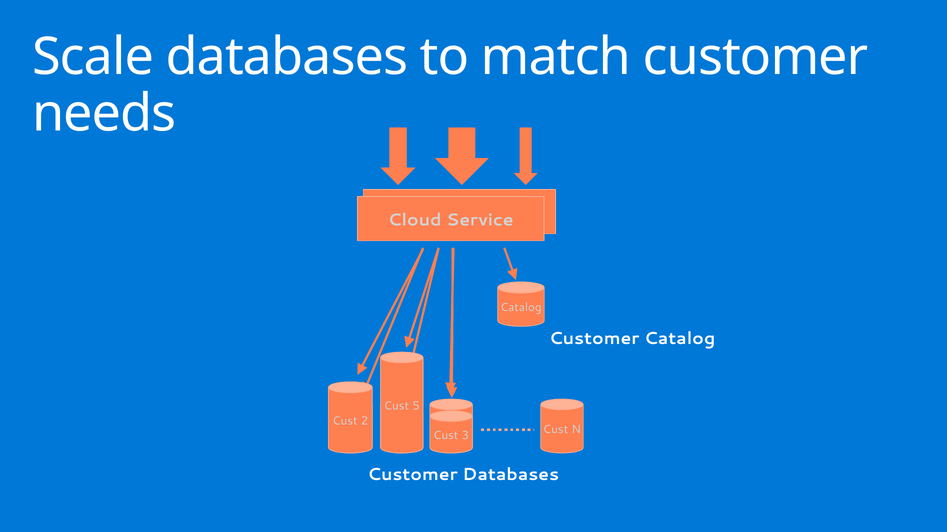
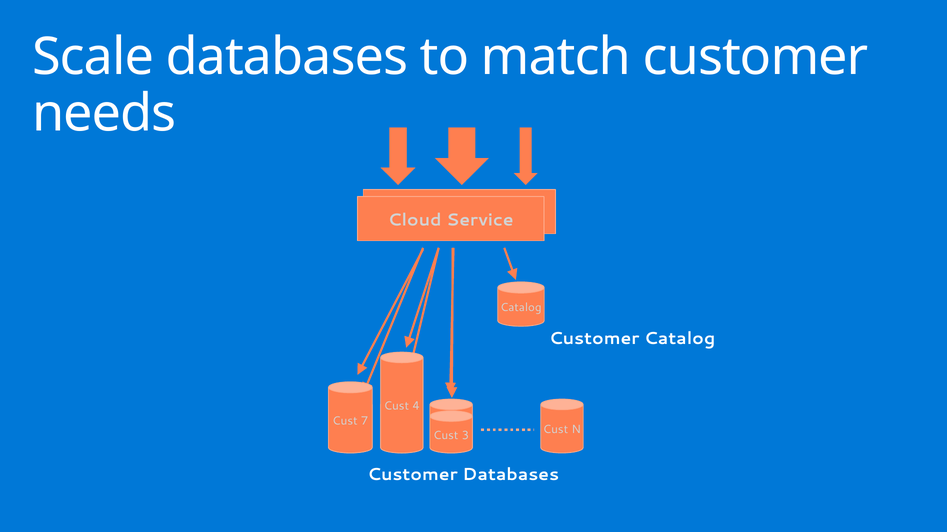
5: 5 -> 4
2 at (365, 421): 2 -> 7
